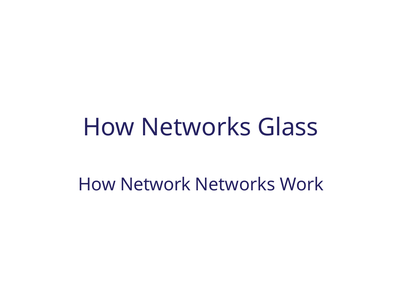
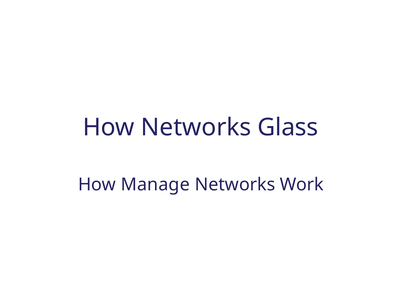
Network: Network -> Manage
